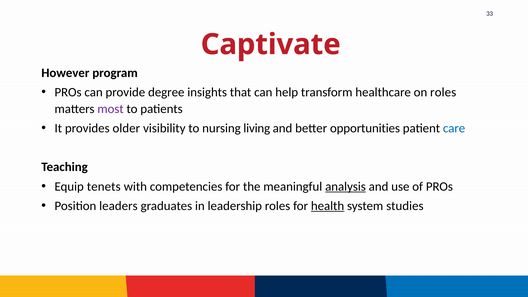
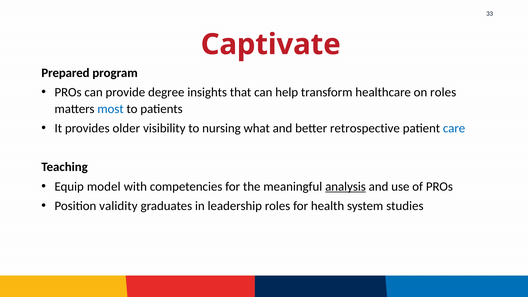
However: However -> Prepared
most colour: purple -> blue
living: living -> what
opportunities: opportunities -> retrospective
tenets: tenets -> model
leaders: leaders -> validity
health underline: present -> none
